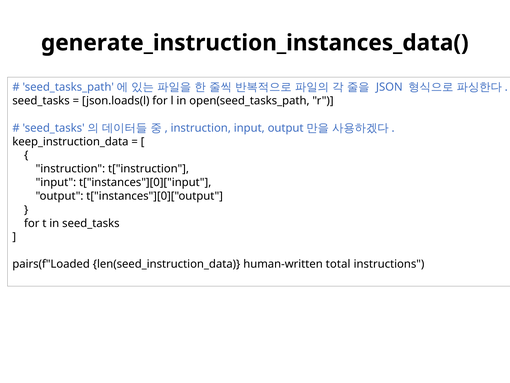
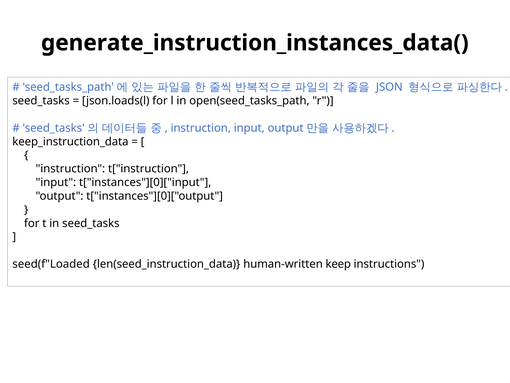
pairs(f"Loaded: pairs(f"Loaded -> seed(f"Loaded
total: total -> keep
